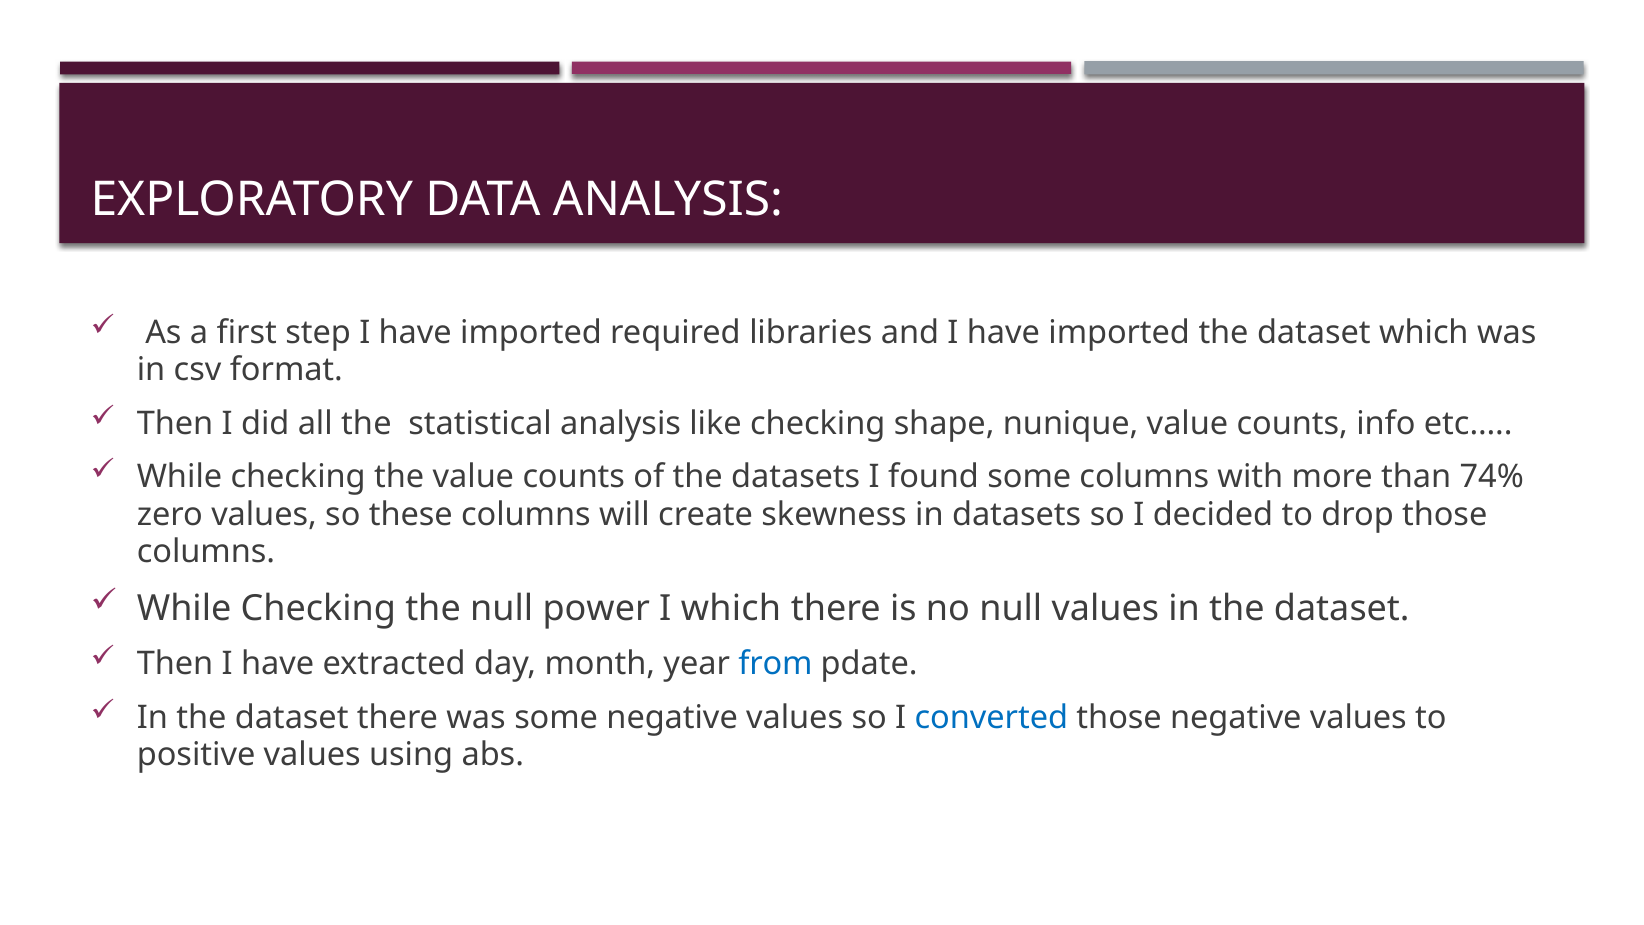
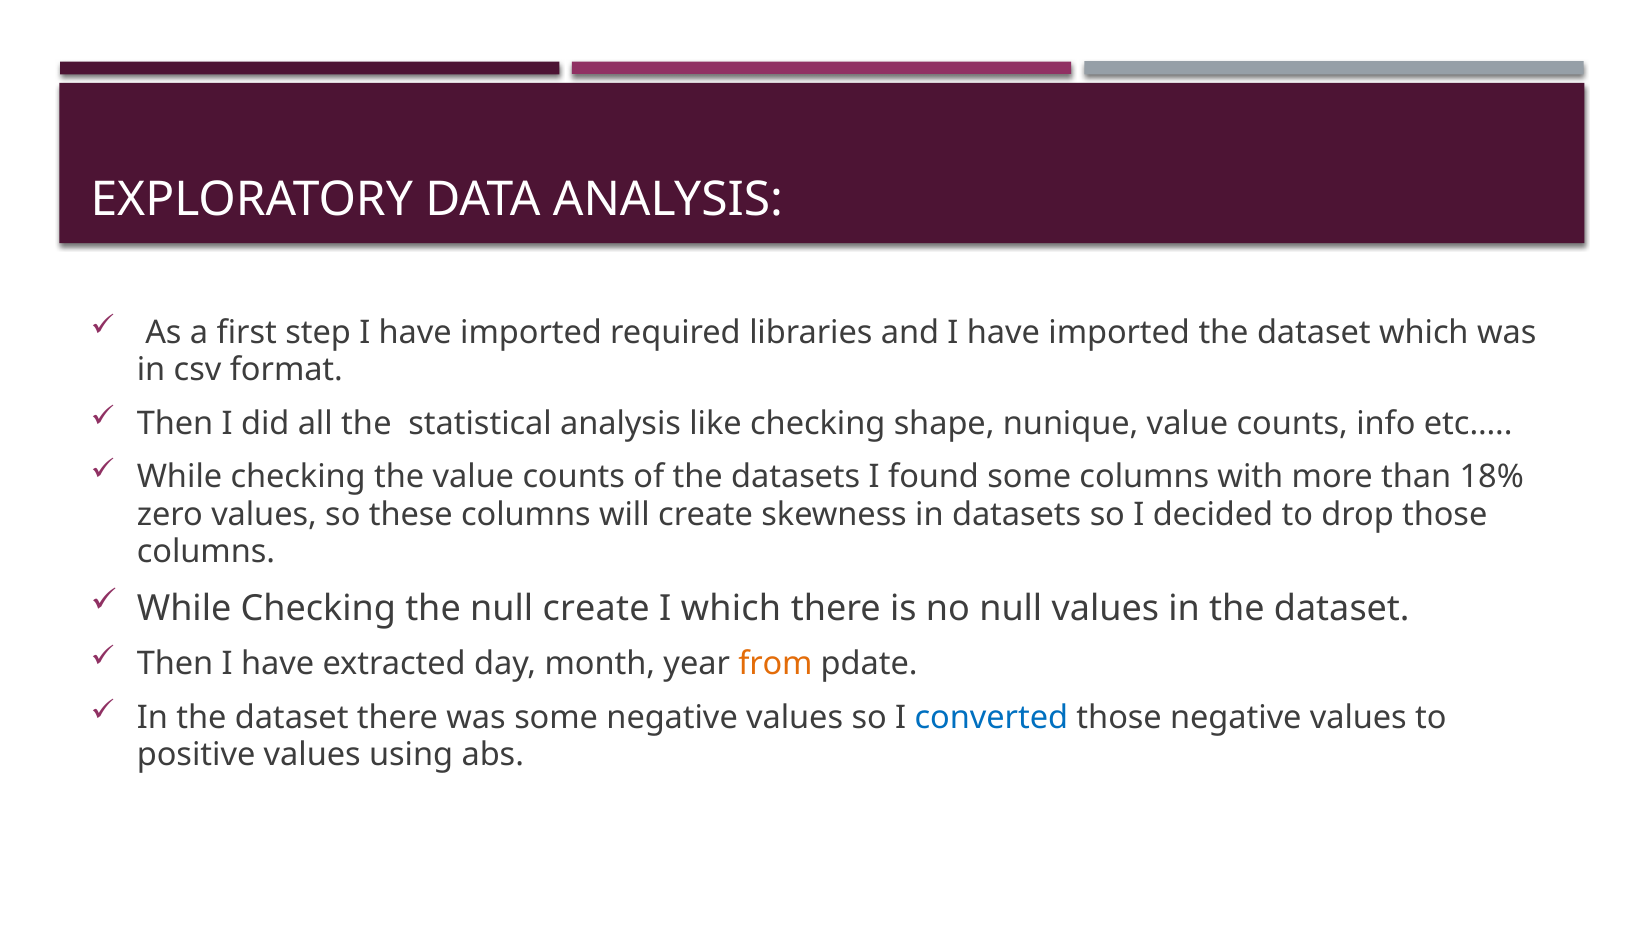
74%: 74% -> 18%
null power: power -> create
from colour: blue -> orange
